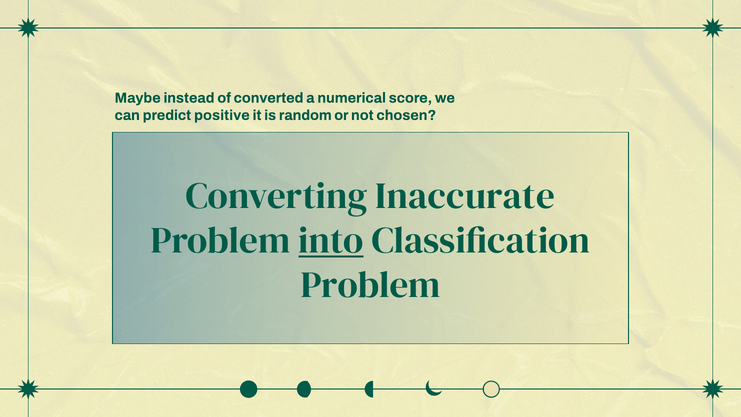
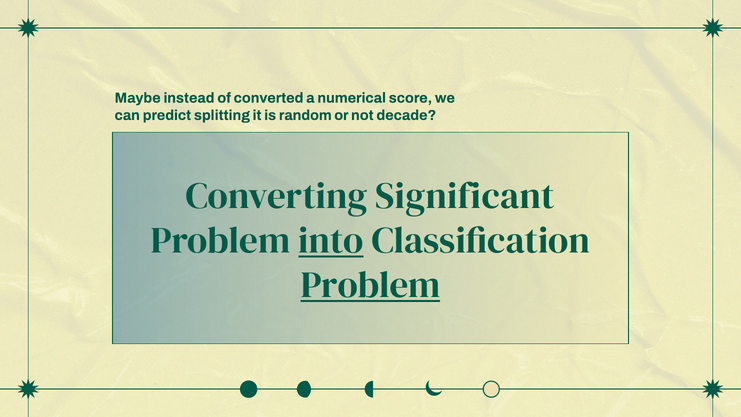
positive: positive -> splitting
chosen: chosen -> decade
Inaccurate: Inaccurate -> Significant
Problem at (371, 285) underline: none -> present
